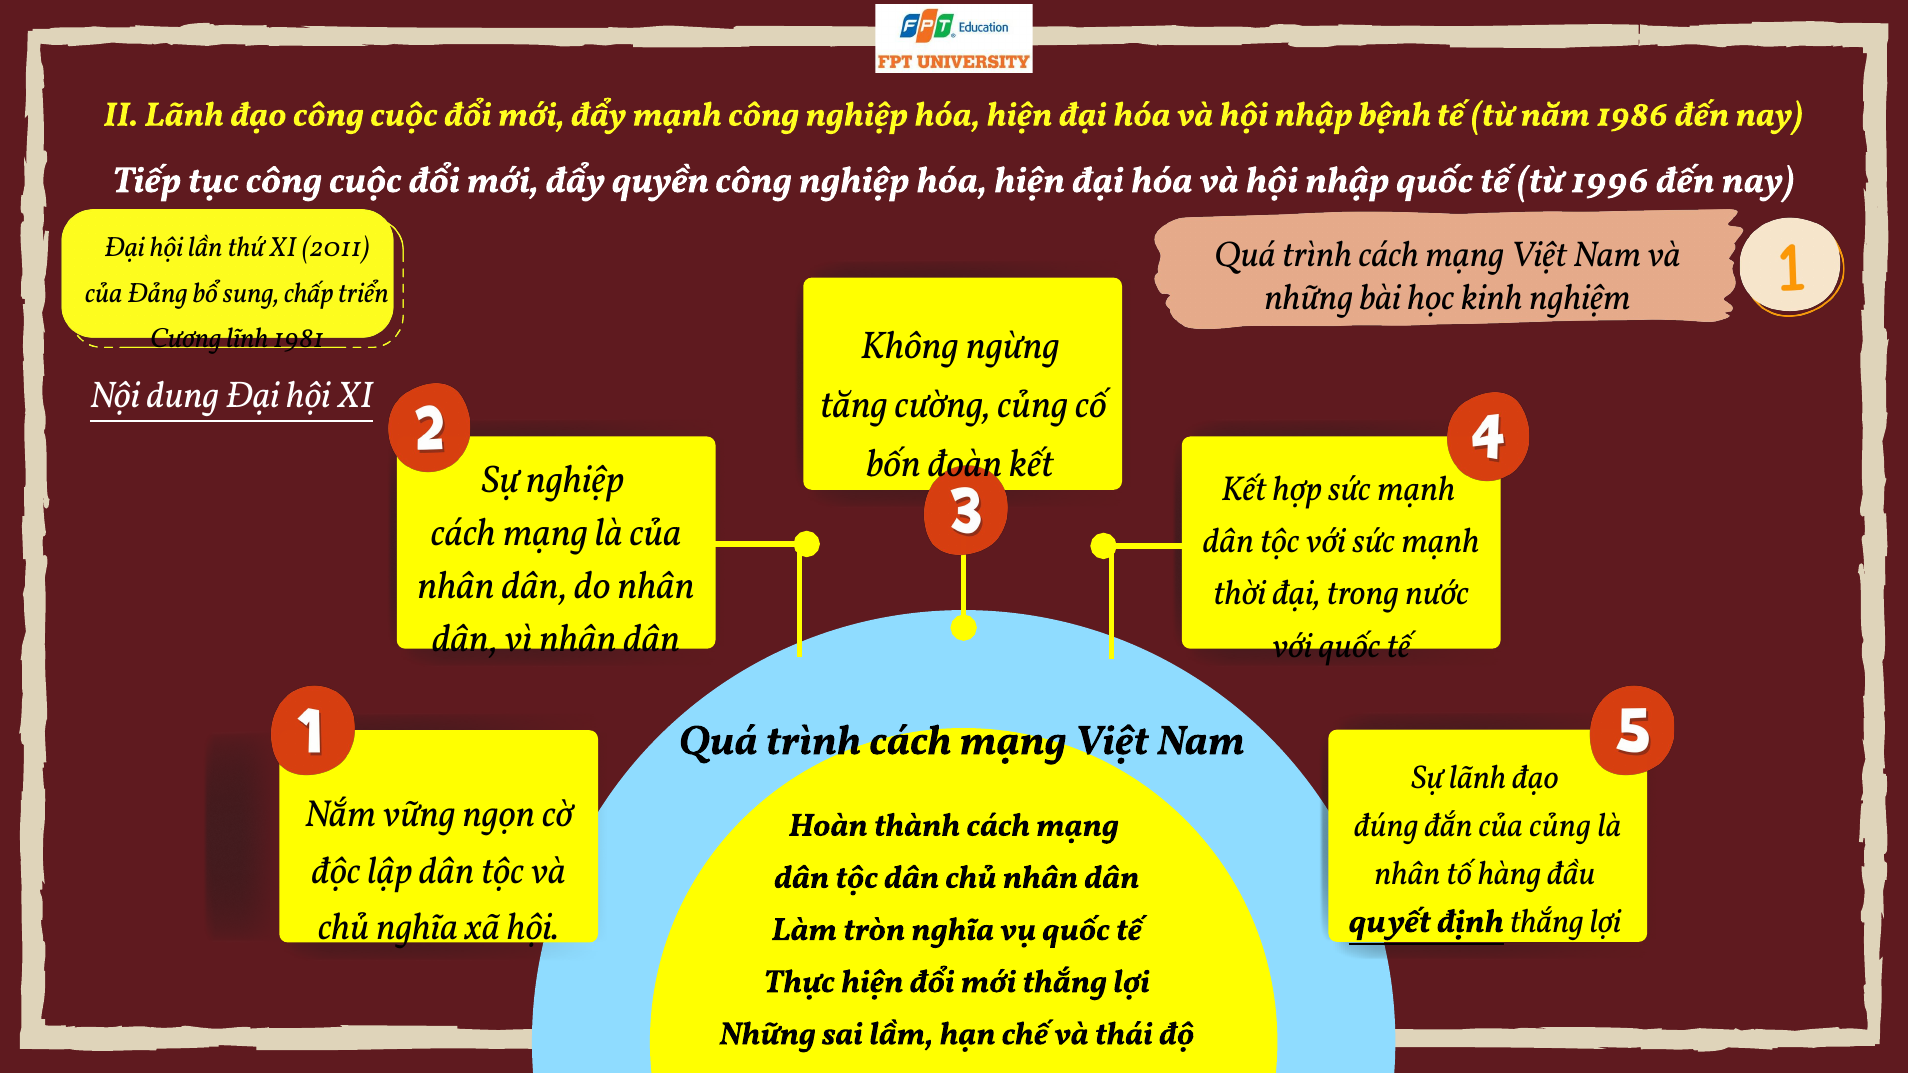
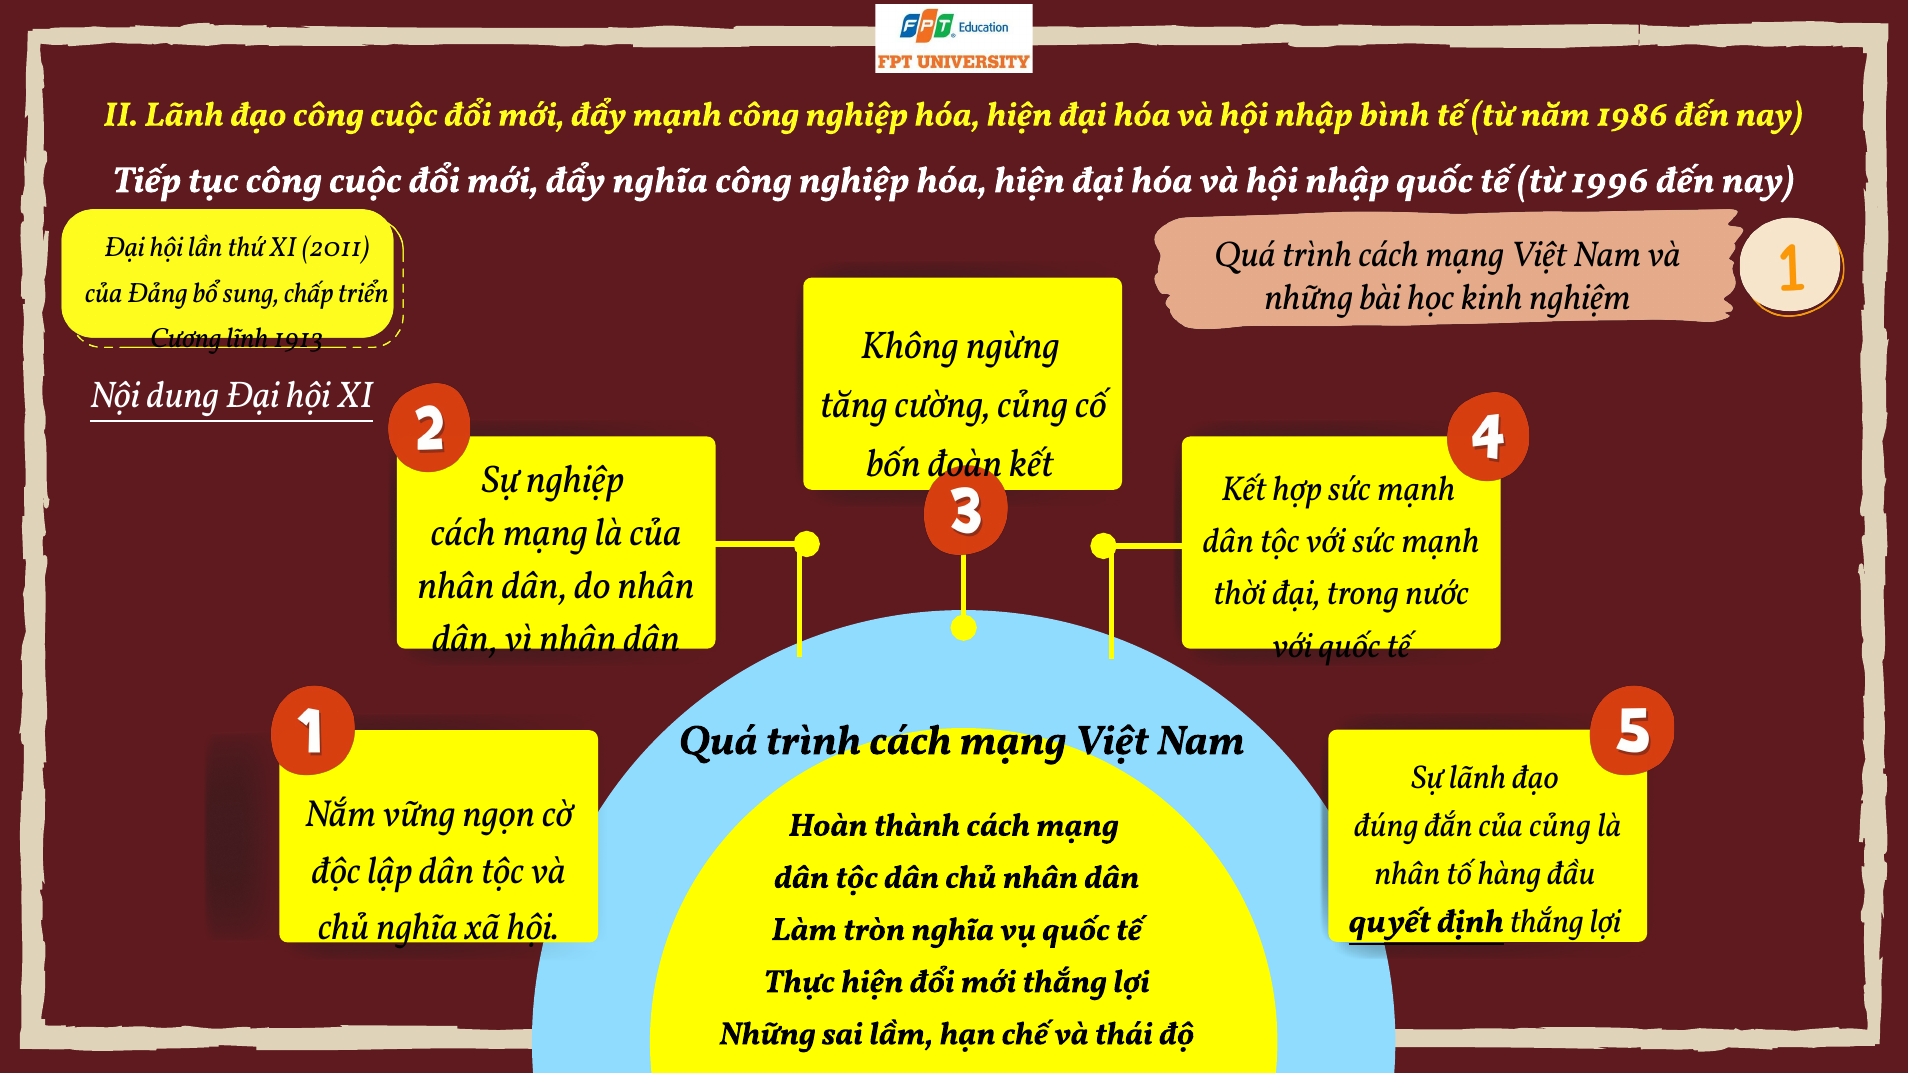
bệnh: bệnh -> bình
đẩy quyền: quyền -> nghĩa
1981: 1981 -> 1913
